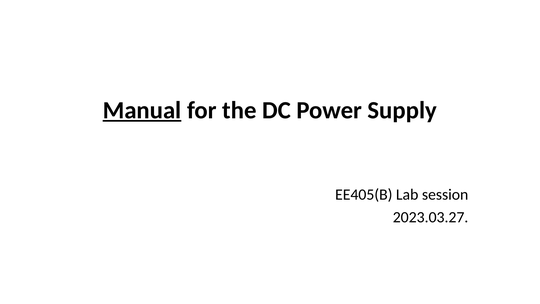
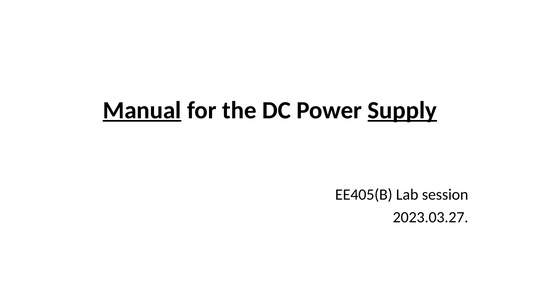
Supply underline: none -> present
